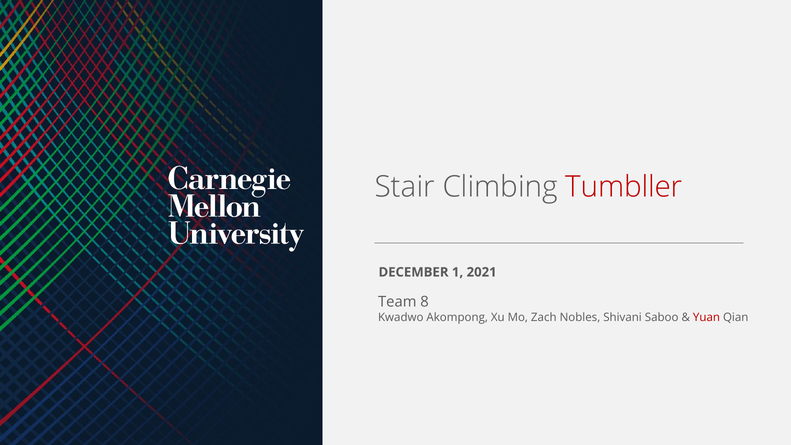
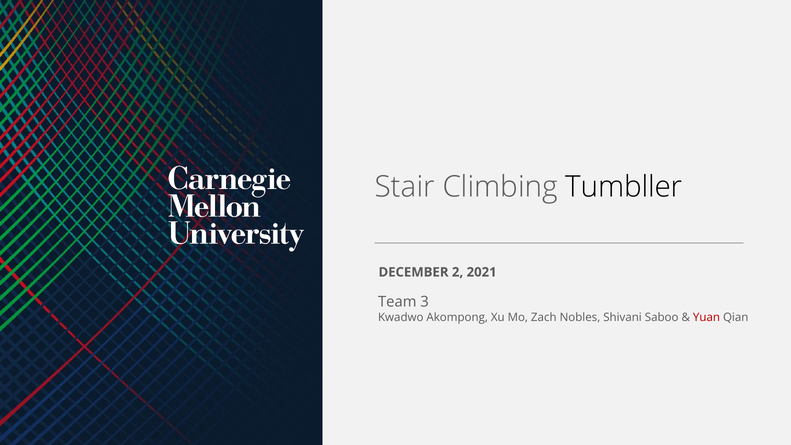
Tumbller colour: red -> black
1: 1 -> 2
8: 8 -> 3
